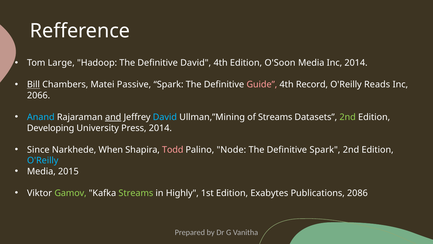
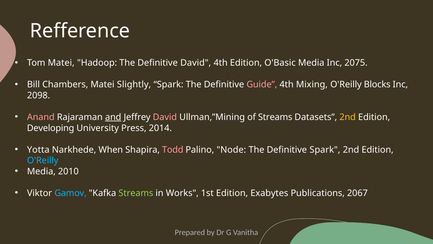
Tom Large: Large -> Matei
O'Soon: O'Soon -> O'Basic
Inc 2014: 2014 -> 2075
Bill underline: present -> none
Passive: Passive -> Slightly
Record: Record -> Mixing
Reads: Reads -> Blocks
2066: 2066 -> 2098
Anand colour: light blue -> pink
David at (165, 117) colour: light blue -> pink
2nd at (348, 117) colour: light green -> yellow
Since: Since -> Yotta
2015: 2015 -> 2010
Gamov colour: light green -> light blue
Highly: Highly -> Works
2086: 2086 -> 2067
